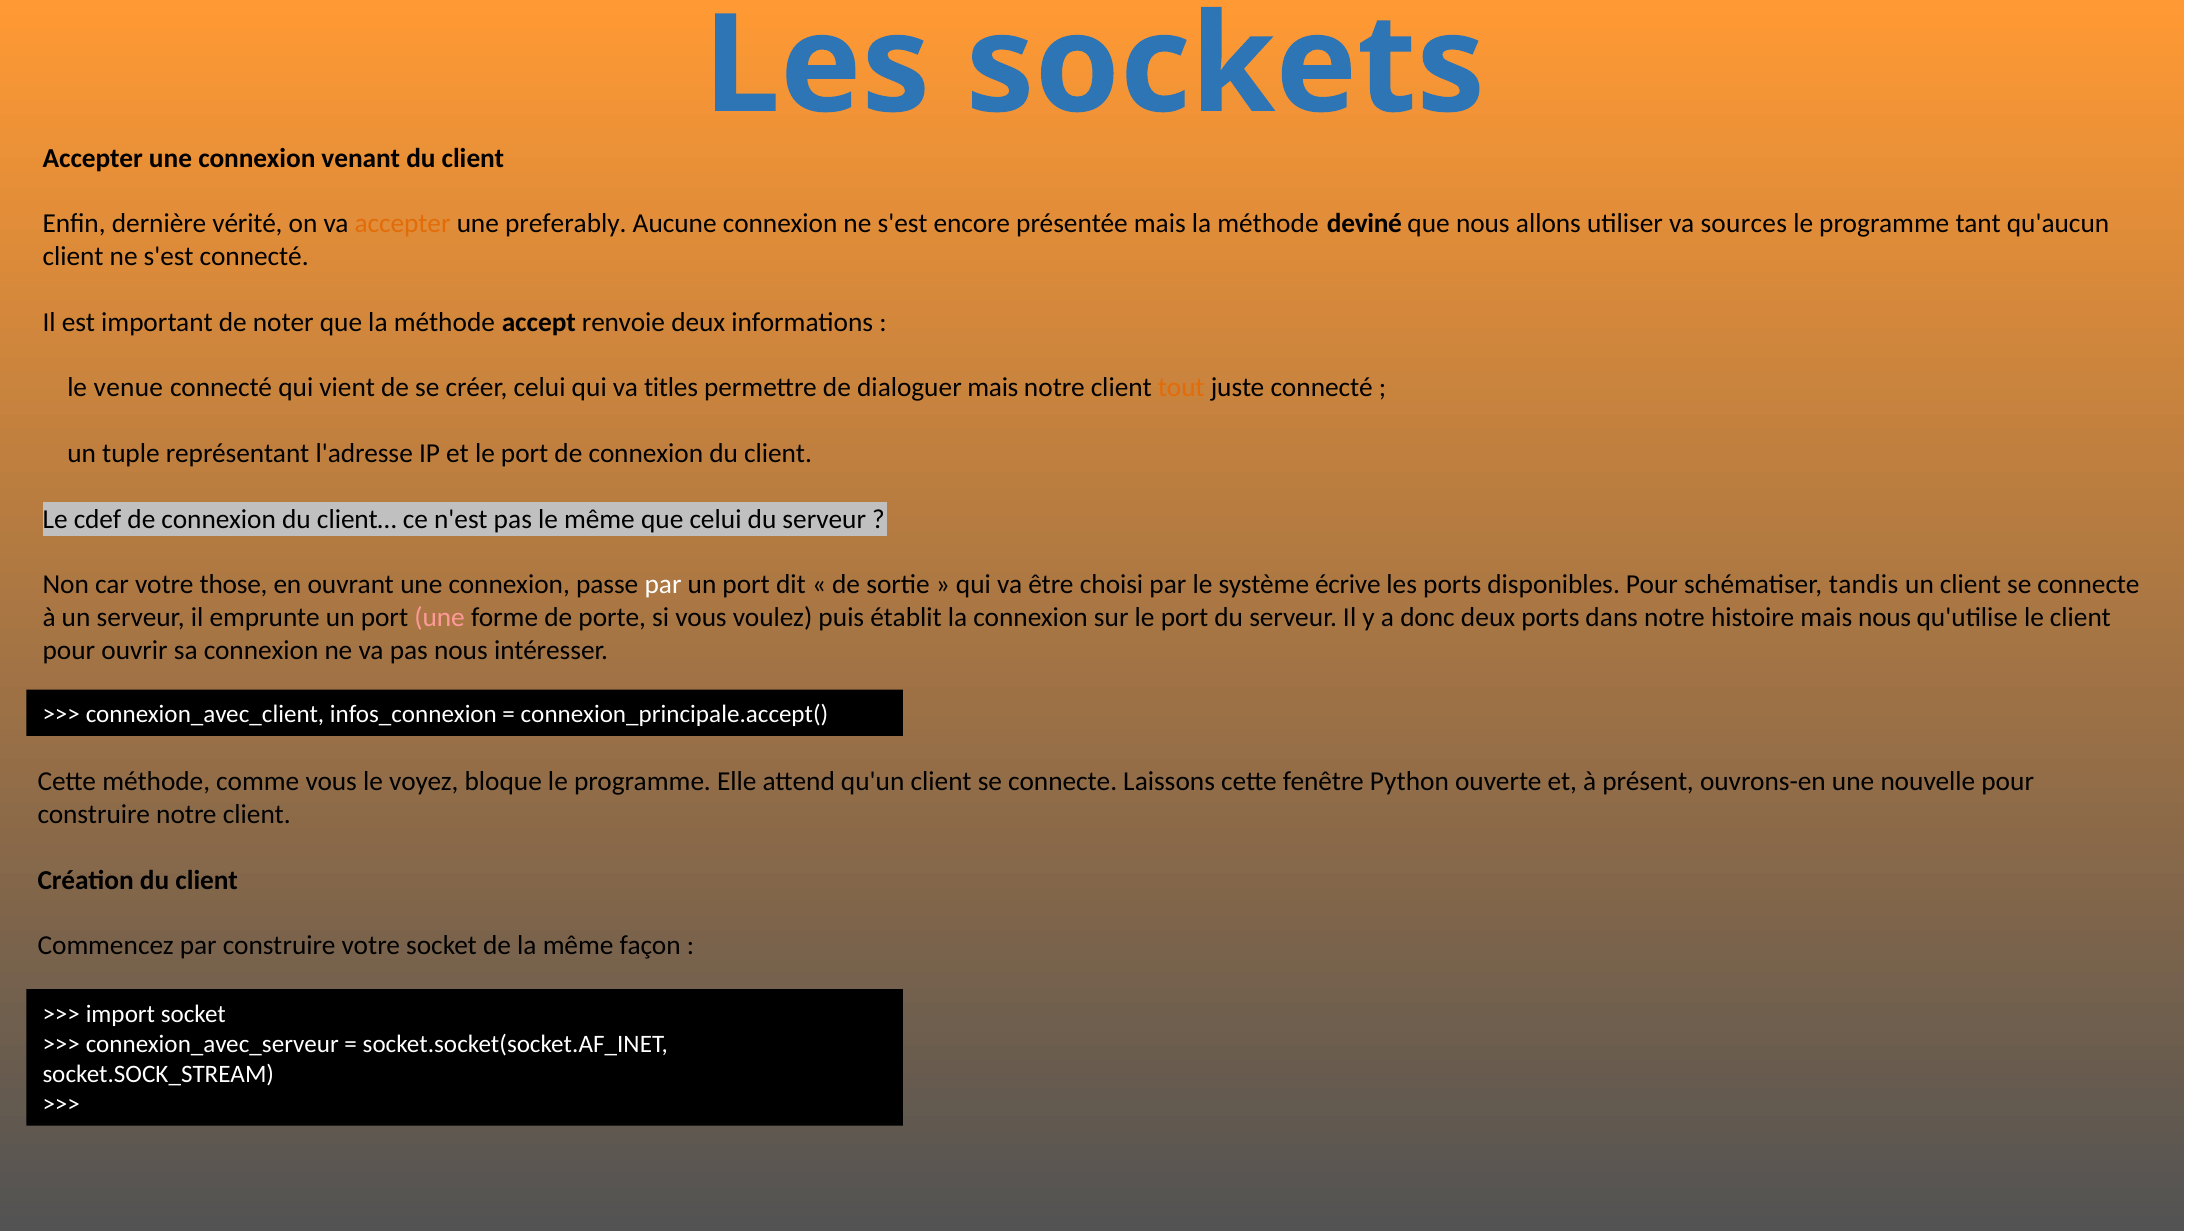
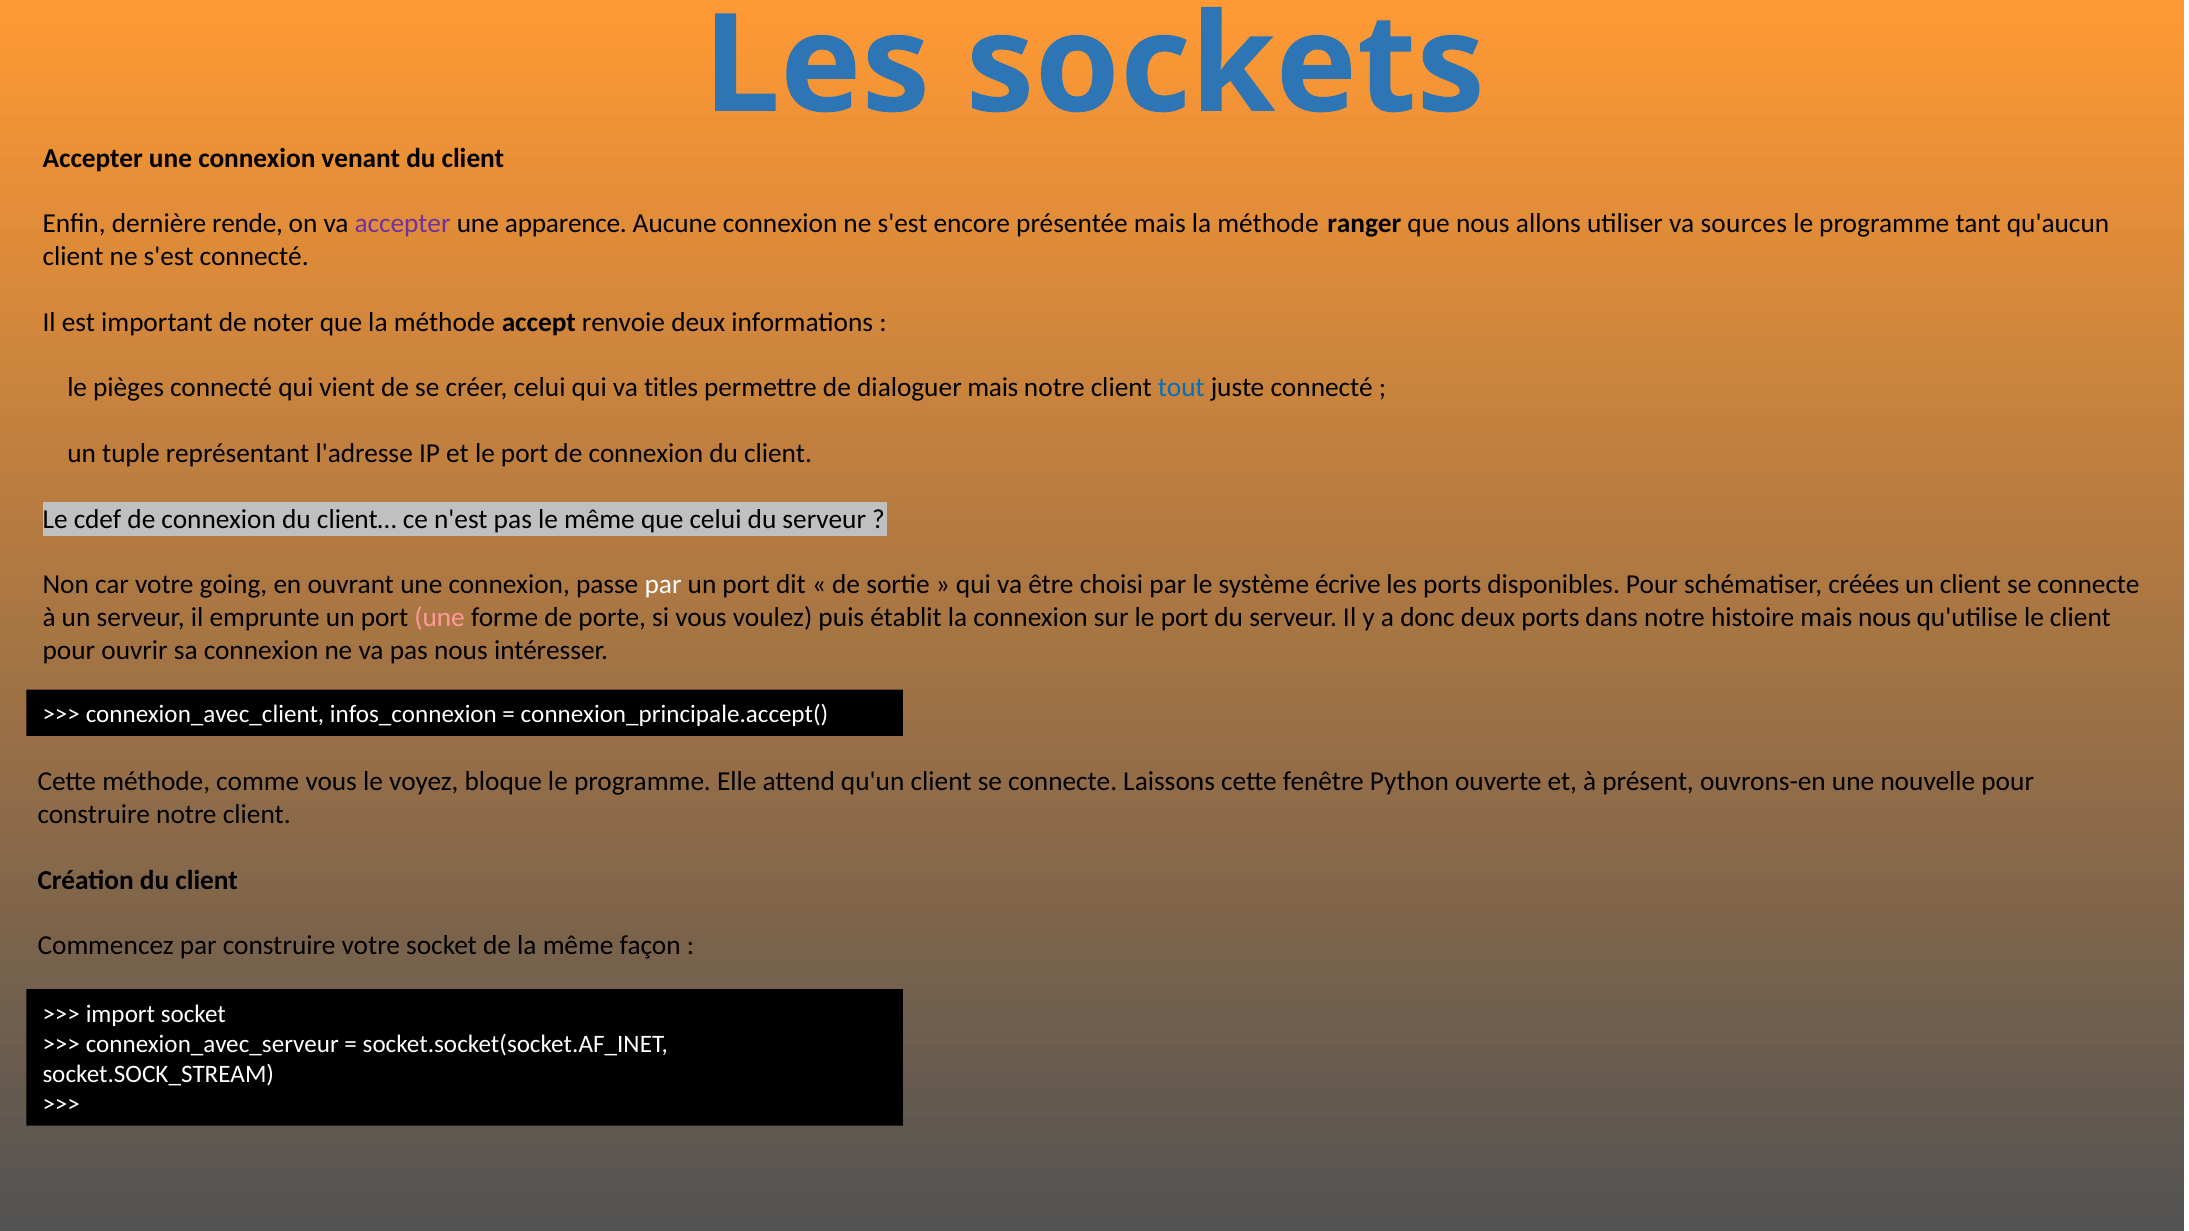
vérité: vérité -> rende
accepter at (403, 224) colour: orange -> purple
preferably: preferably -> apparence
deviné: deviné -> ranger
venue: venue -> pièges
tout colour: orange -> blue
those: those -> going
tandis: tandis -> créées
